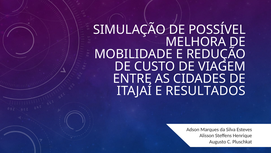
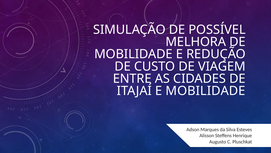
E RESULTADOS: RESULTADOS -> MOBILIDADE
